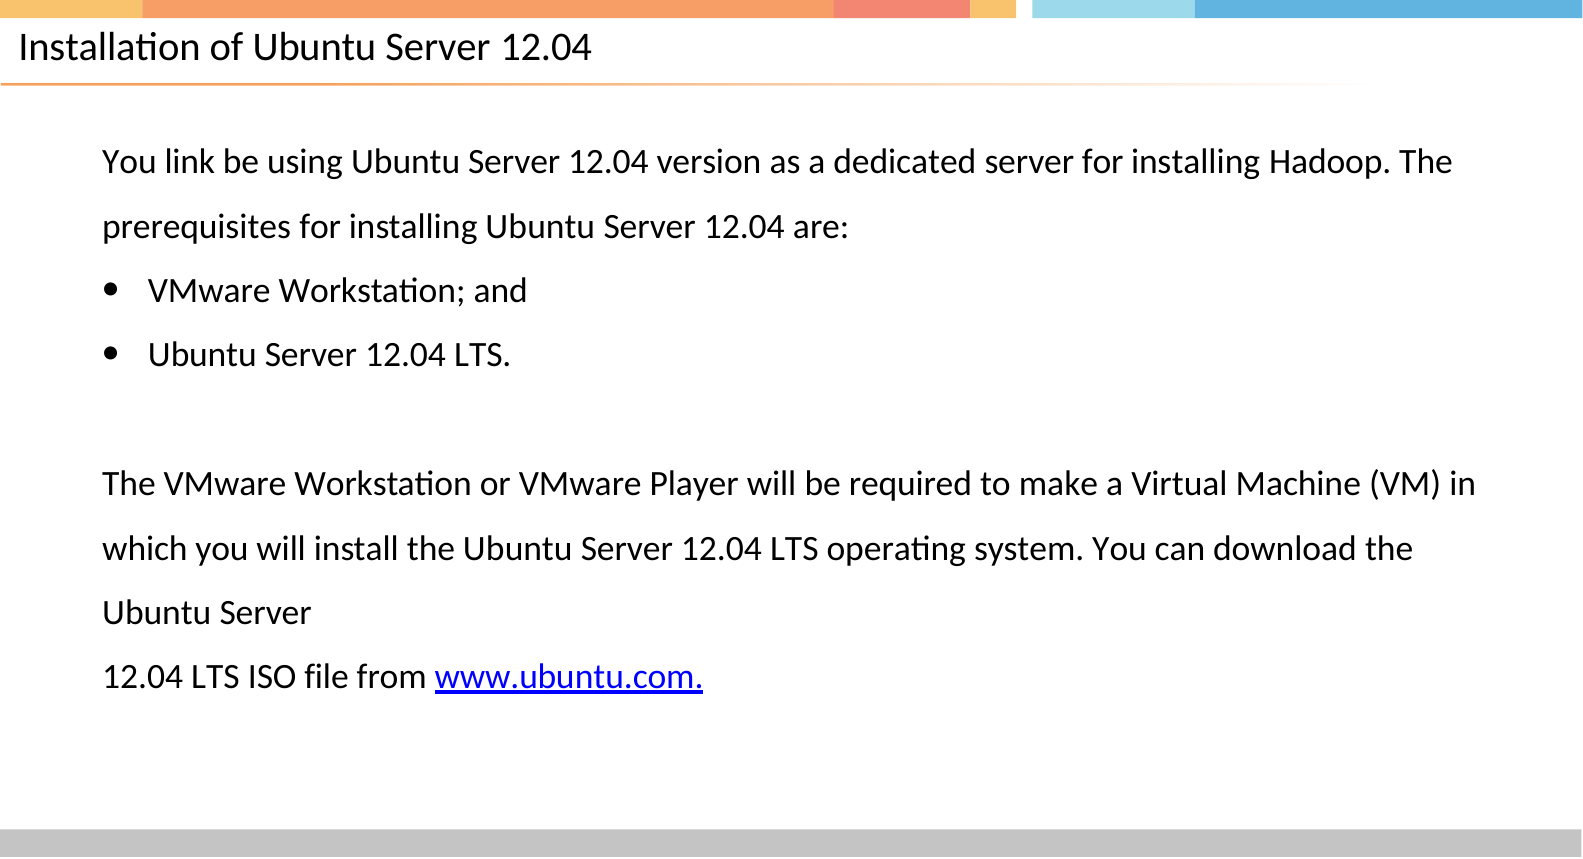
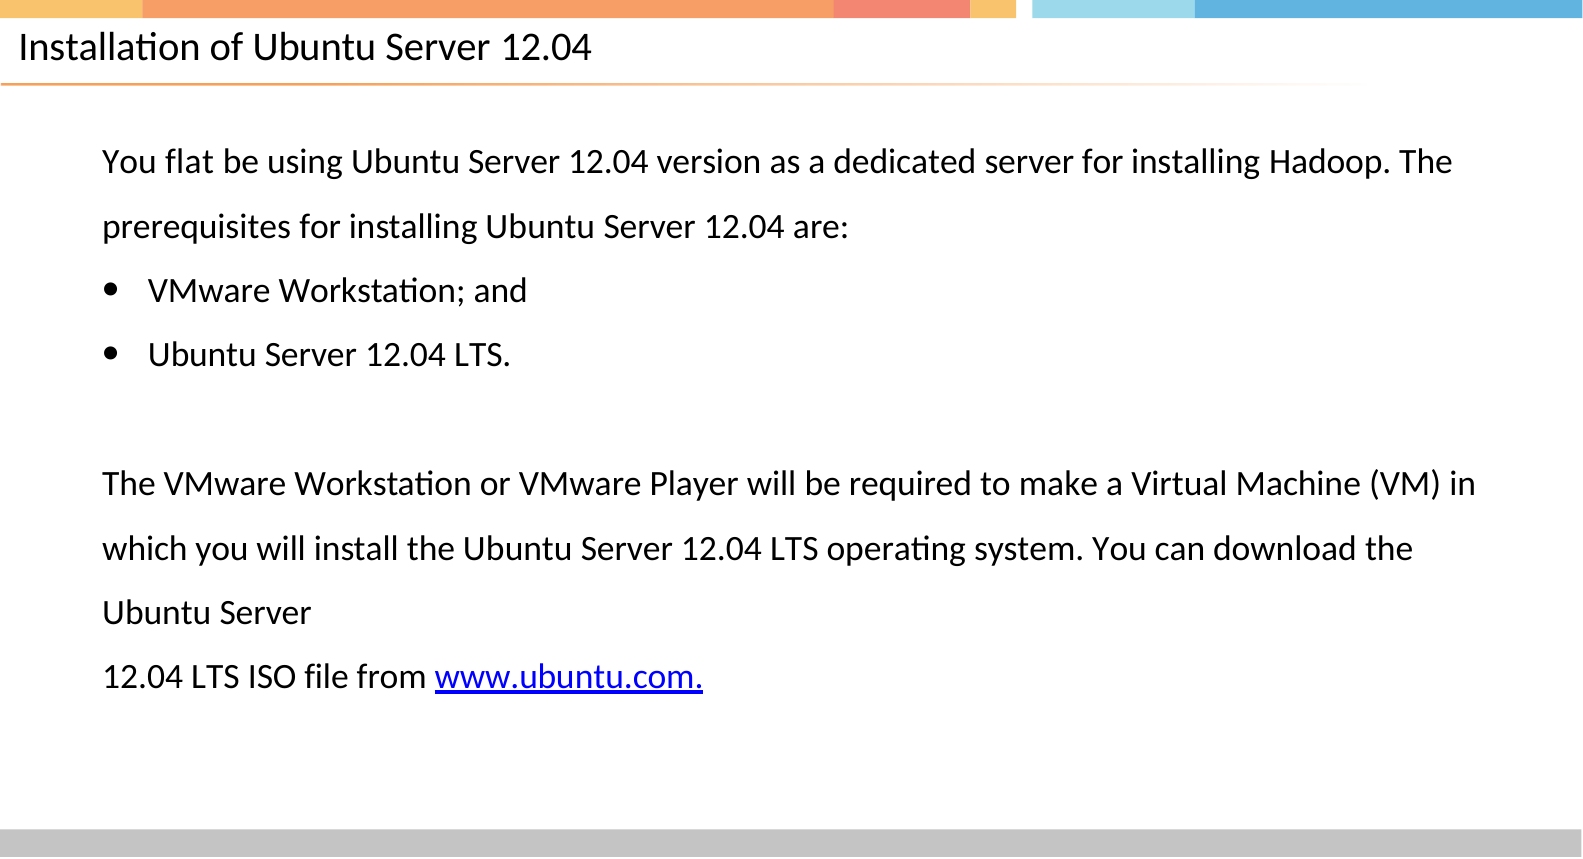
link: link -> flat
